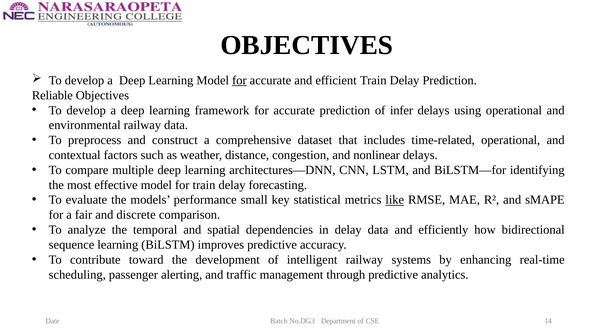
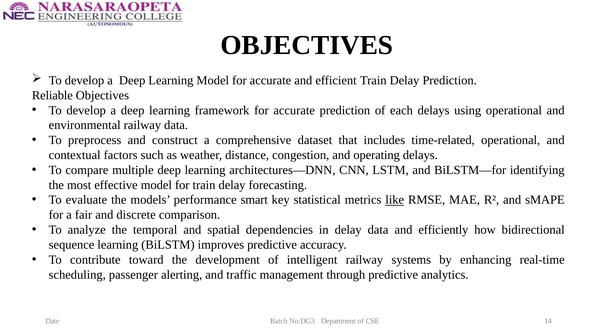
for at (239, 80) underline: present -> none
infer: infer -> each
nonlinear: nonlinear -> operating
small: small -> smart
